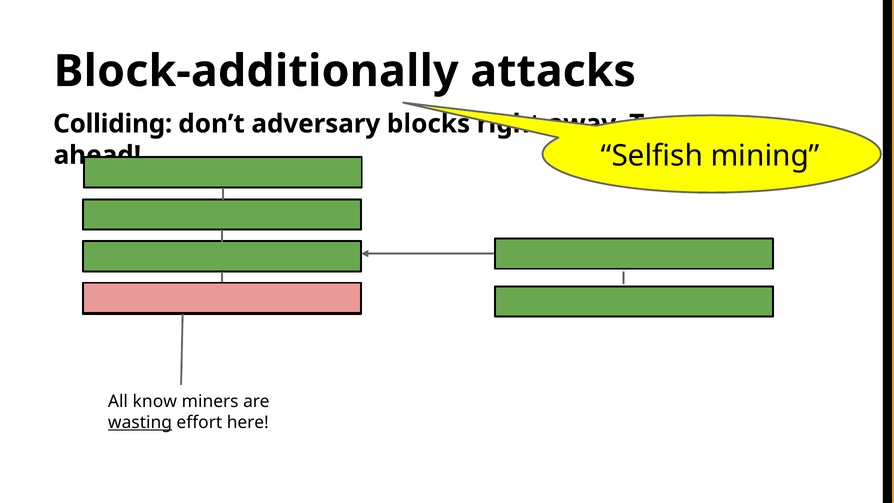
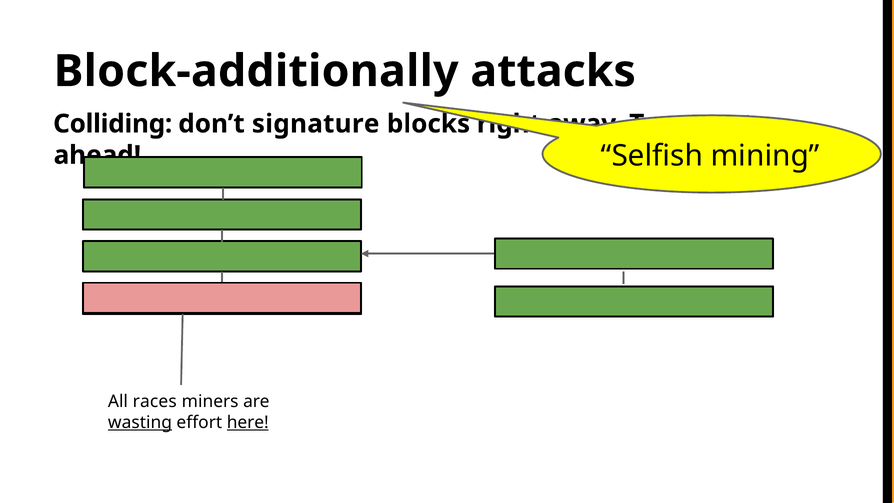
adversary: adversary -> signature
know: know -> races
here underline: none -> present
